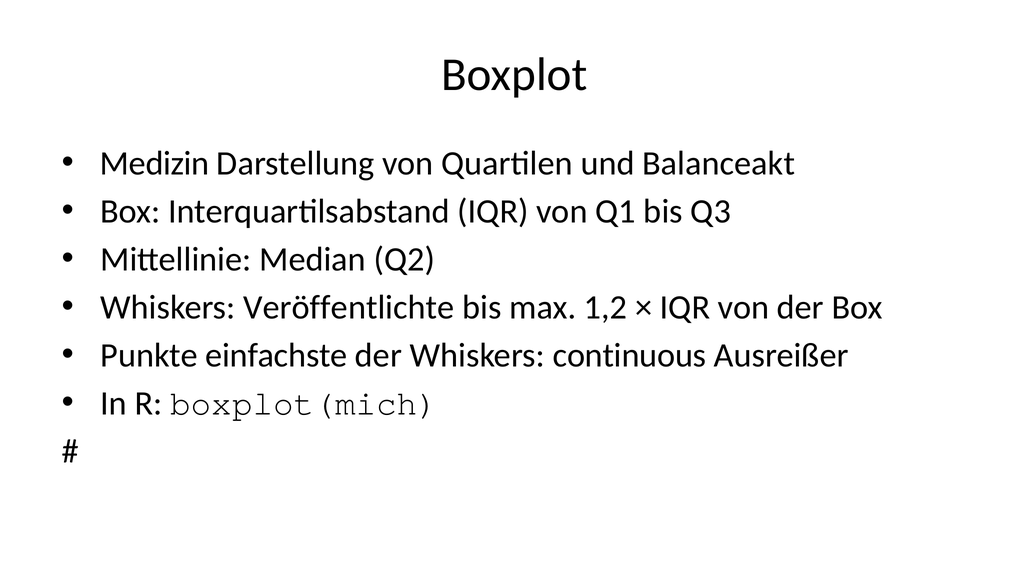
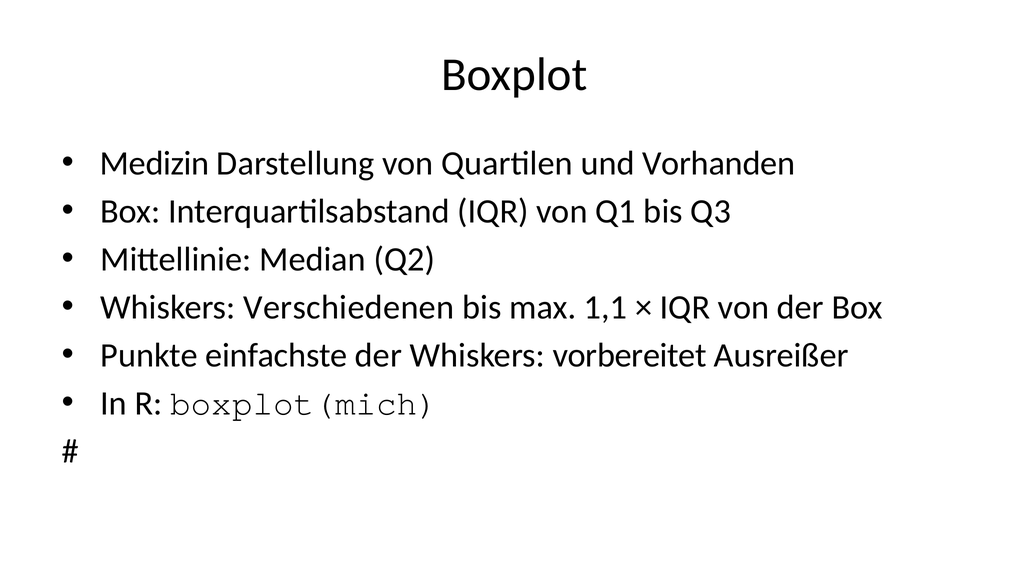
Balanceakt: Balanceakt -> Vorhanden
Veröffentlichte: Veröffentlichte -> Verschiedenen
1,2: 1,2 -> 1,1
continuous: continuous -> vorbereitet
